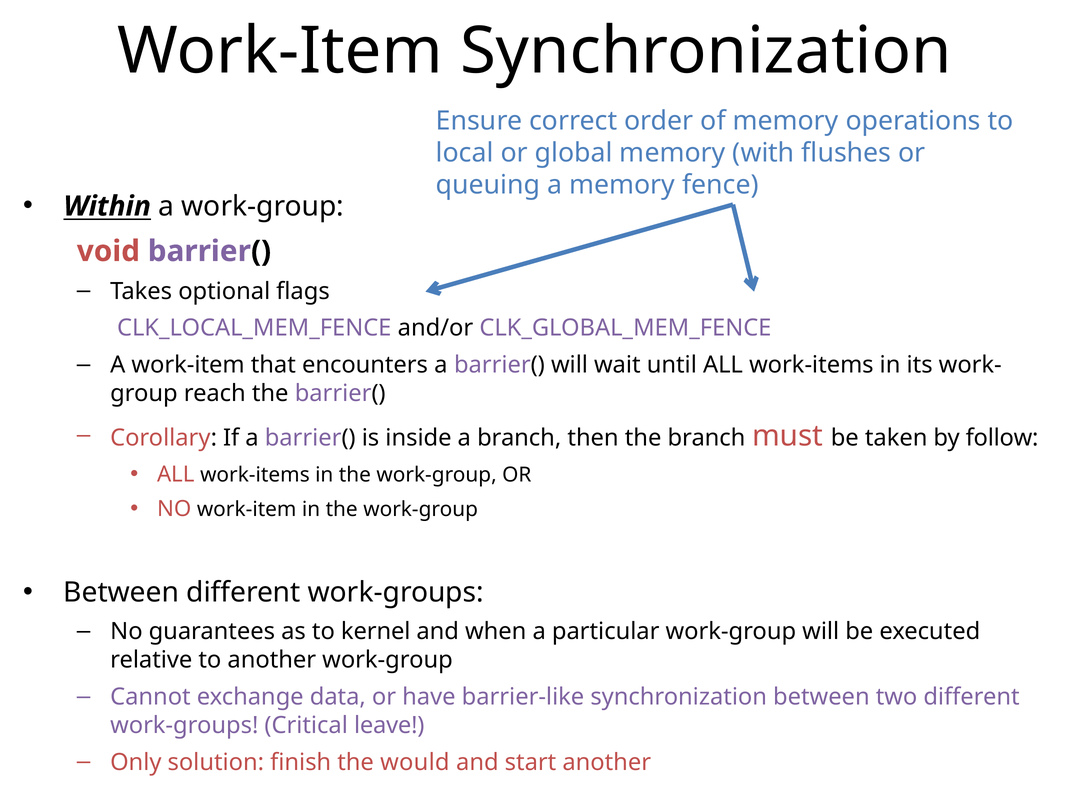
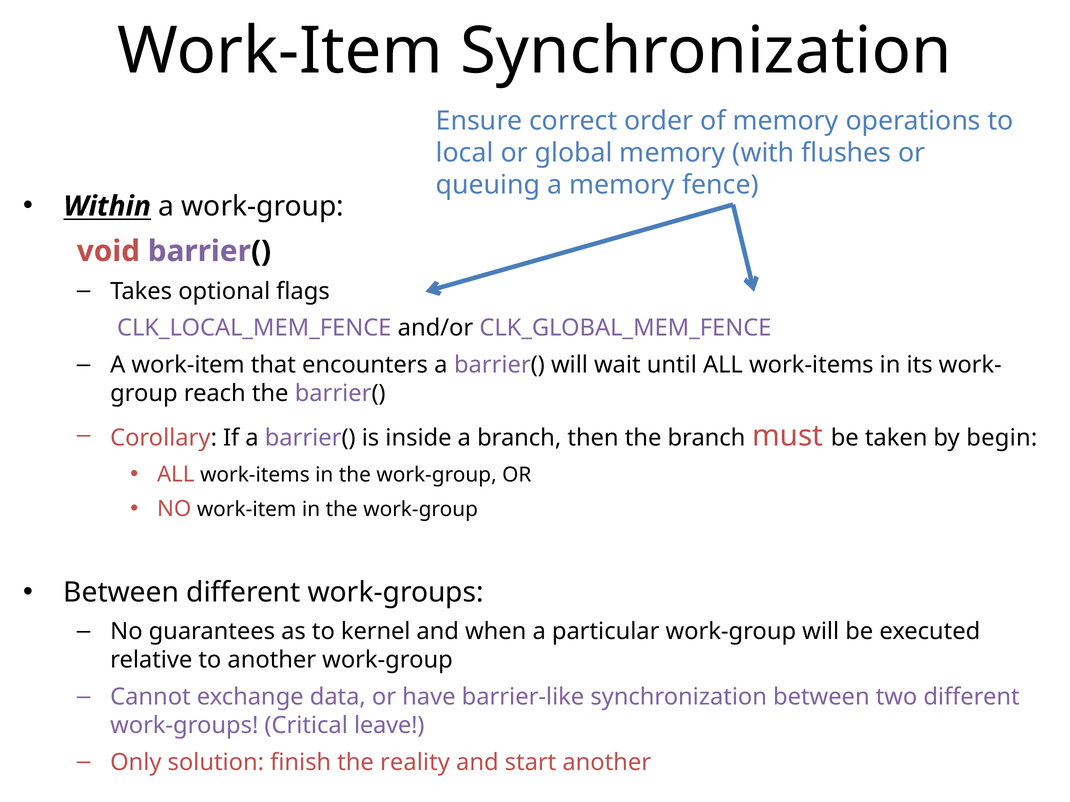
follow: follow -> begin
would: would -> reality
